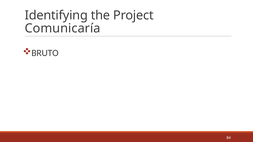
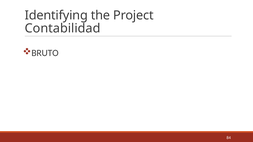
Comunicaría: Comunicaría -> Contabilidad
